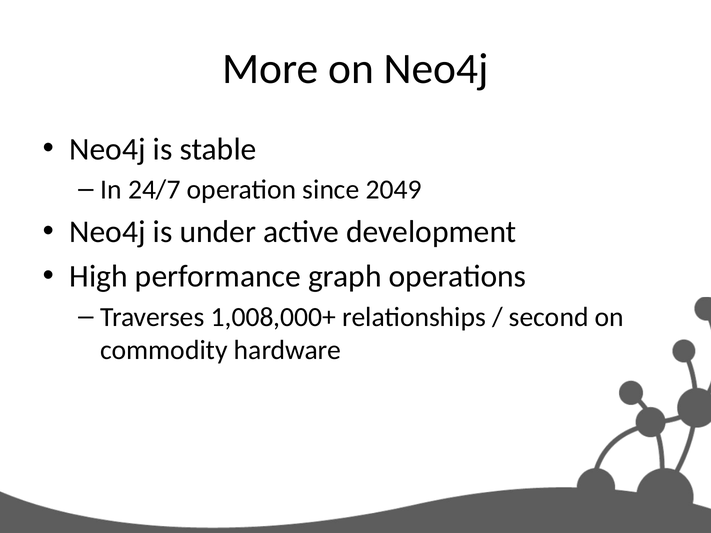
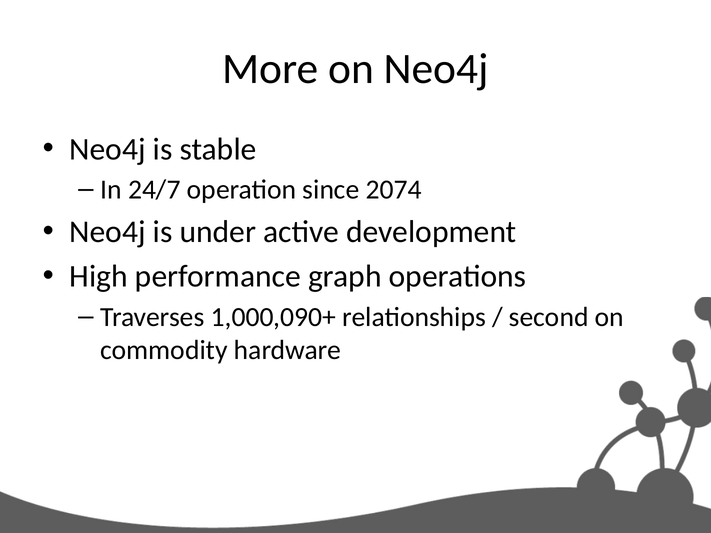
2049: 2049 -> 2074
1,008,000+: 1,008,000+ -> 1,000,090+
